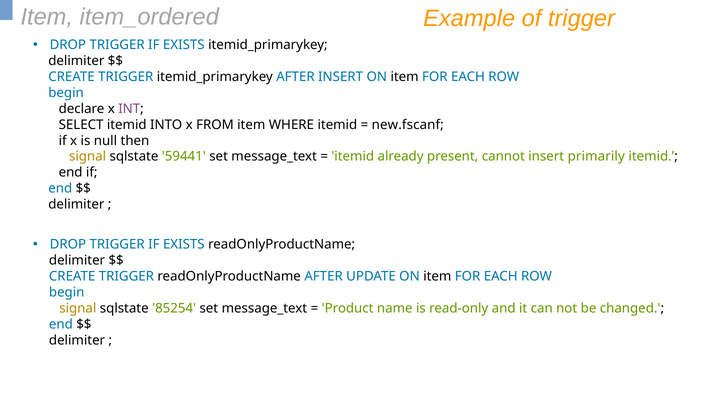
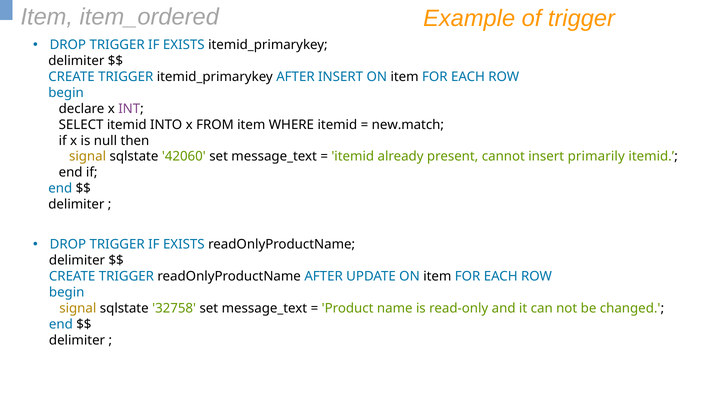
new.fscanf: new.fscanf -> new.match
59441: 59441 -> 42060
85254: 85254 -> 32758
